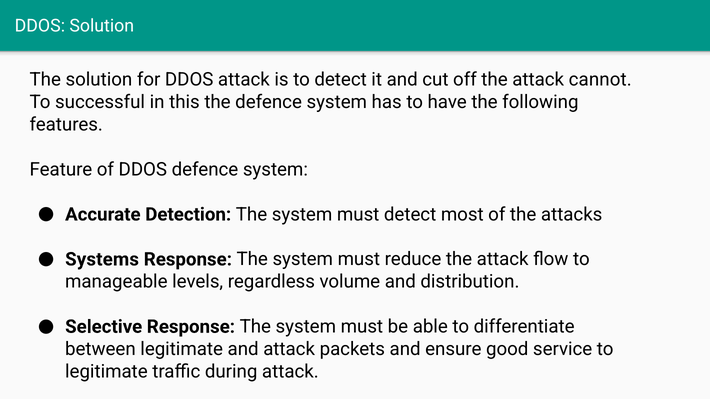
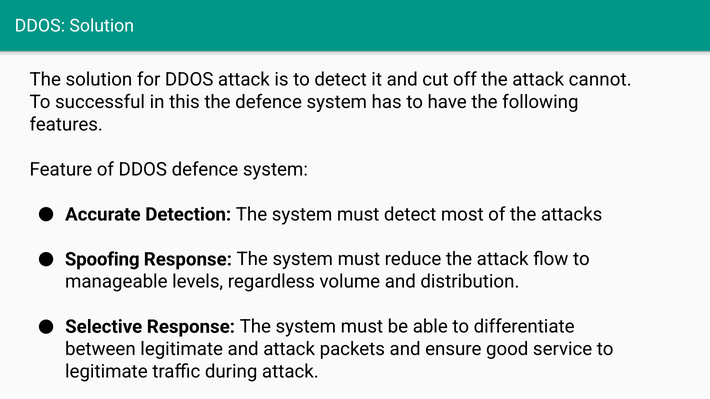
Systems: Systems -> Spoofing
